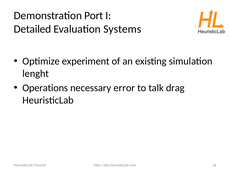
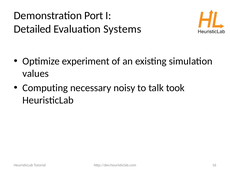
lenght: lenght -> values
Operations: Operations -> Computing
error: error -> noisy
drag: drag -> took
